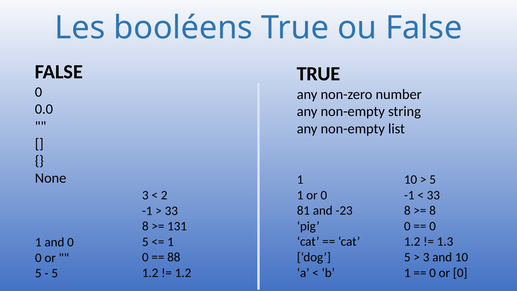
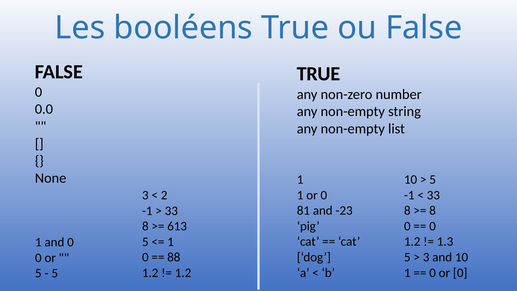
131: 131 -> 613
